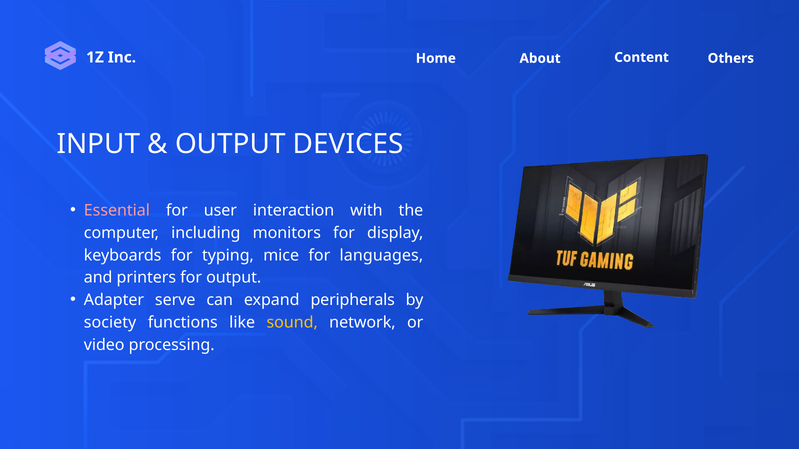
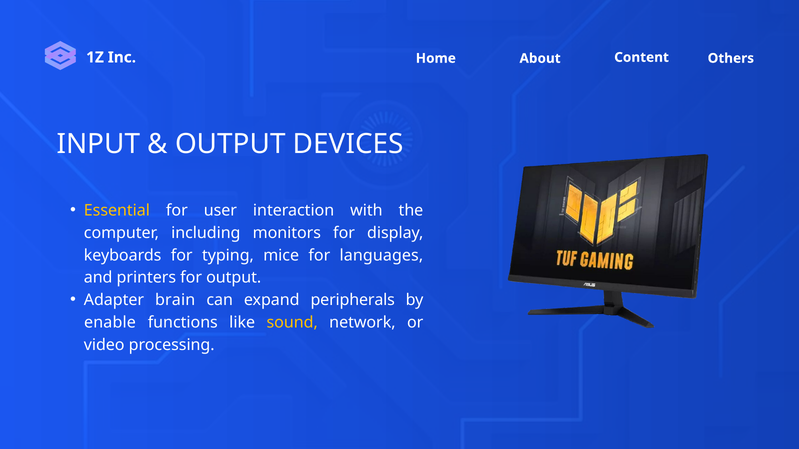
Essential colour: pink -> yellow
serve: serve -> brain
society: society -> enable
